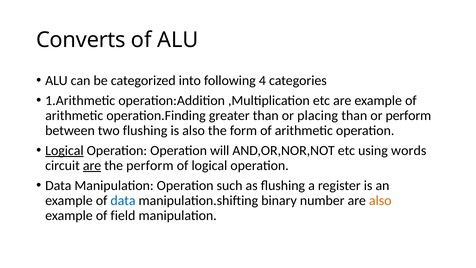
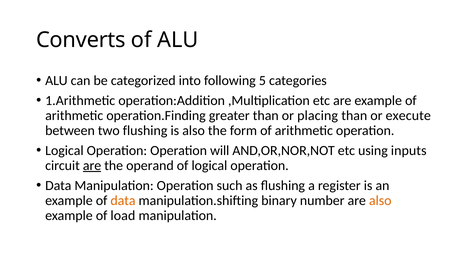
4: 4 -> 5
or perform: perform -> execute
Logical at (64, 150) underline: present -> none
words: words -> inputs
the perform: perform -> operand
data at (123, 200) colour: blue -> orange
field: field -> load
